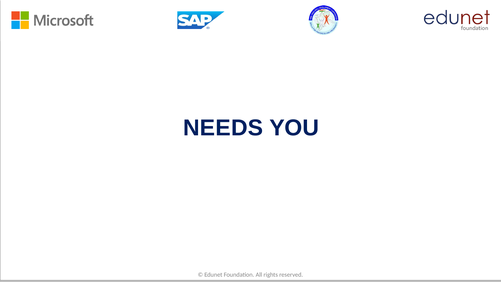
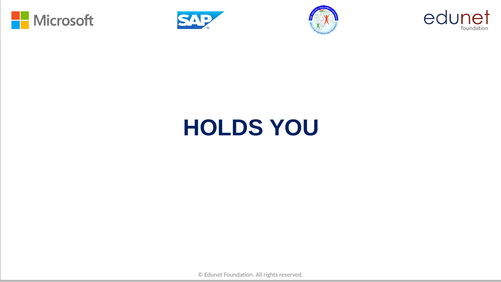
NEEDS: NEEDS -> HOLDS
